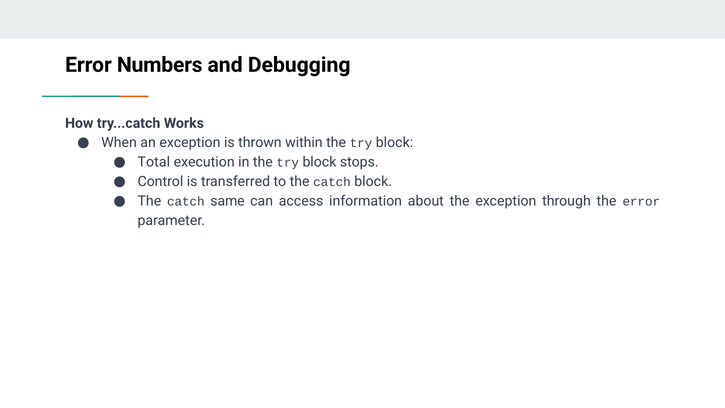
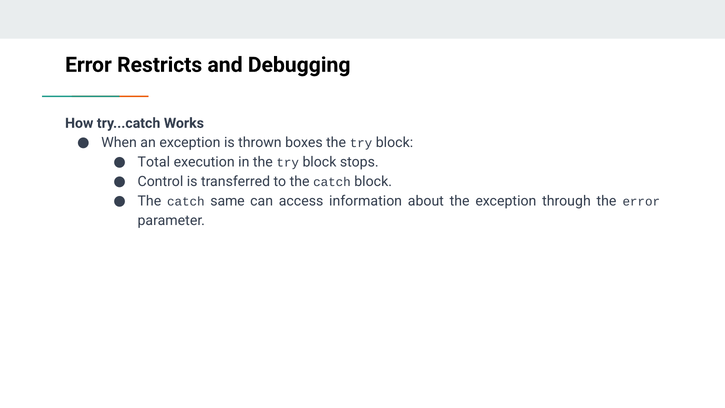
Numbers: Numbers -> Restricts
within: within -> boxes
